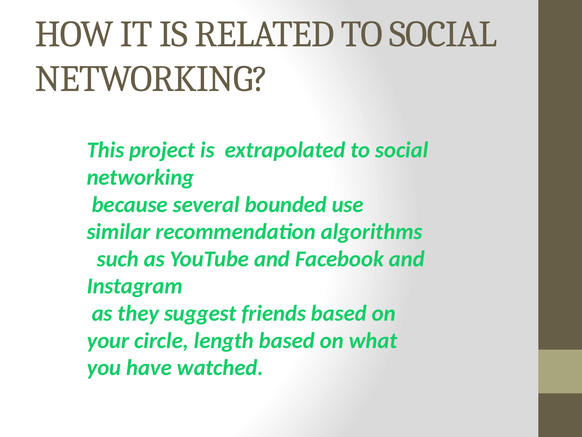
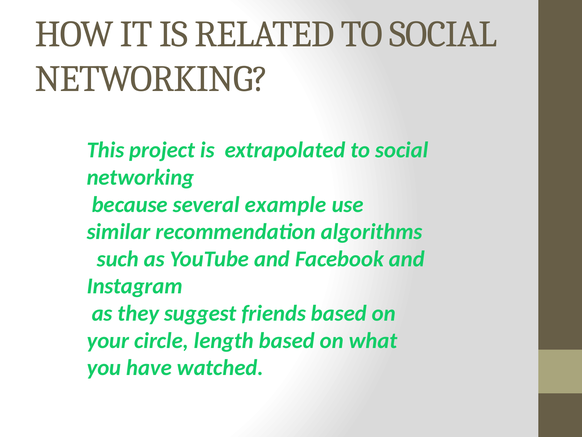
bounded: bounded -> example
